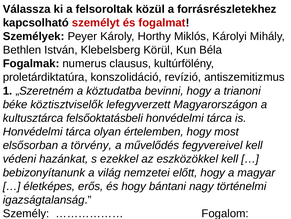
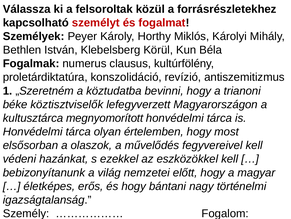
felsőoktatásbeli: felsőoktatásbeli -> megnyomorított
törvény: törvény -> olaszok
